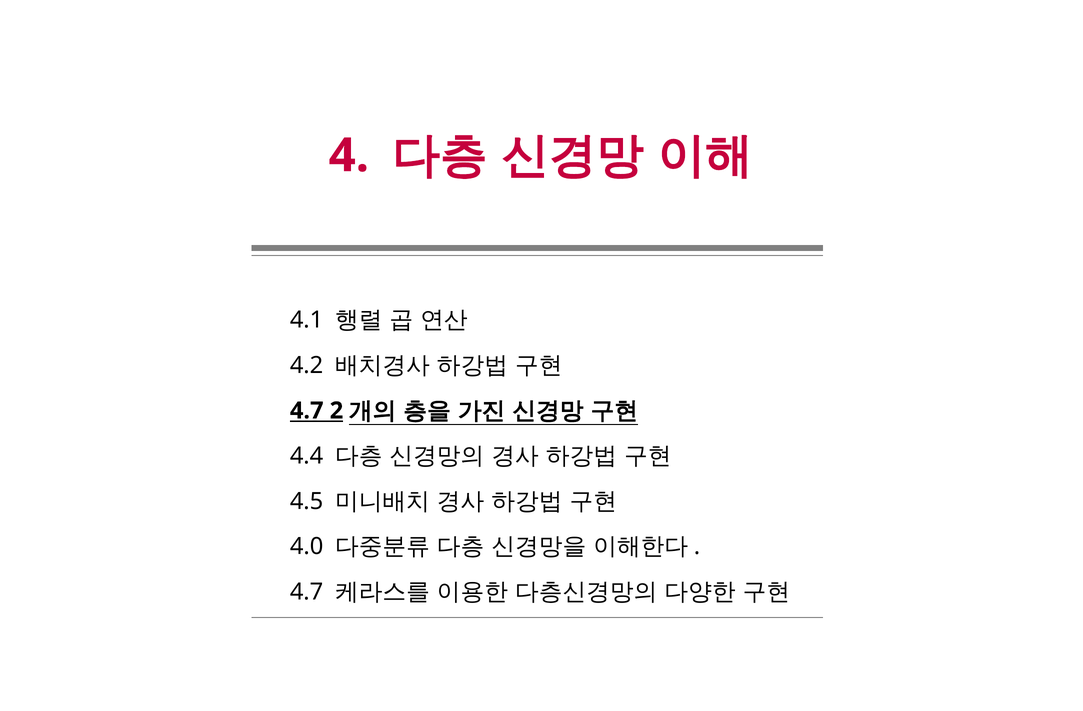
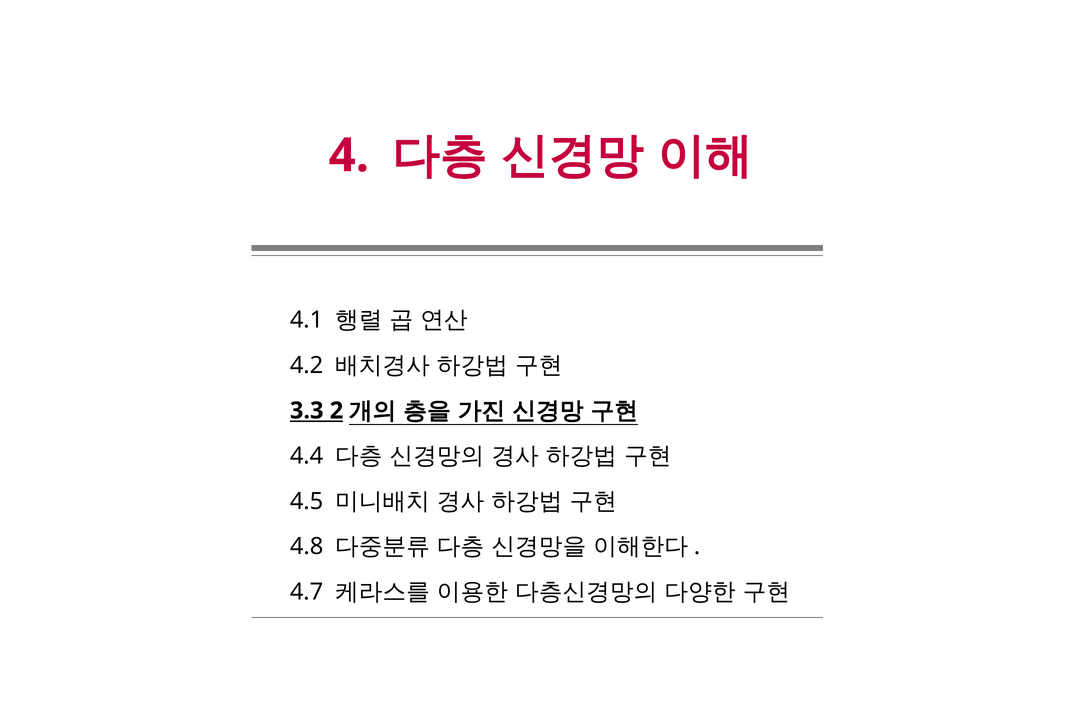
4.7 at (307, 411): 4.7 -> 3.3
4.0: 4.0 -> 4.8
